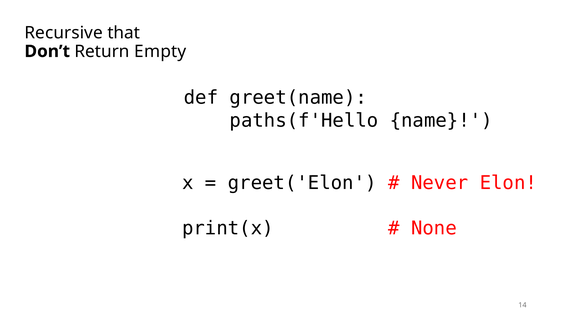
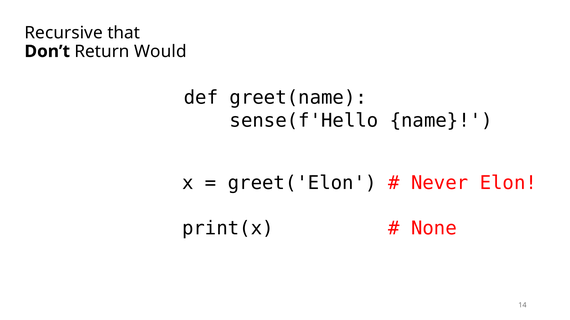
Empty: Empty -> Would
paths(f'Hello: paths(f'Hello -> sense(f'Hello
